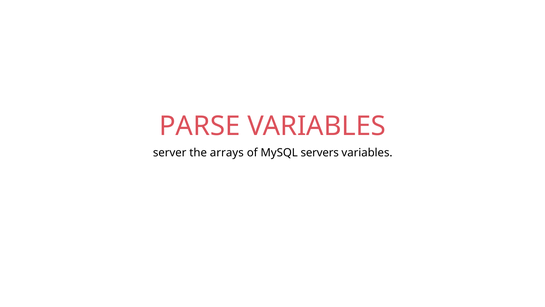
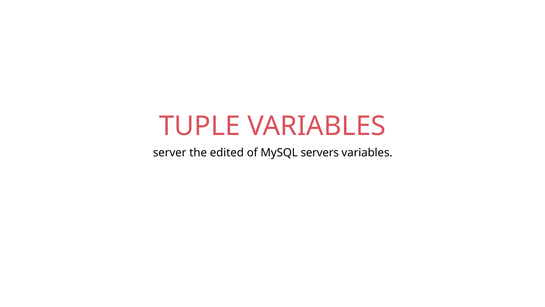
PARSE: PARSE -> TUPLE
arrays: arrays -> edited
